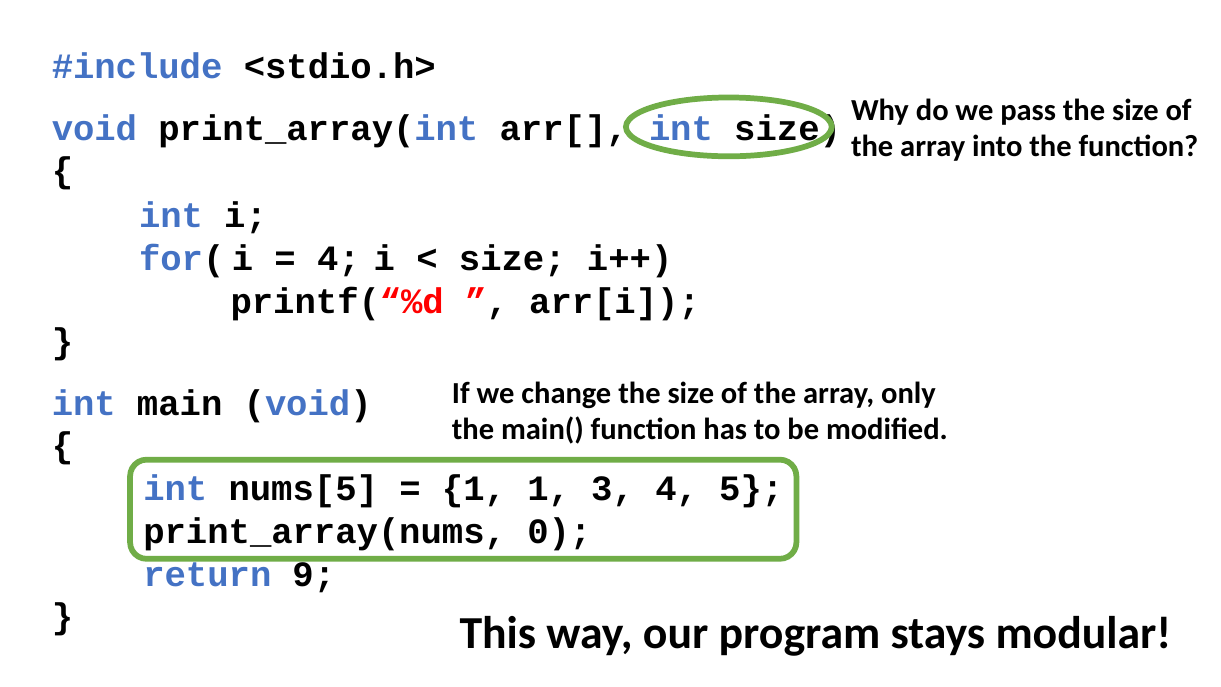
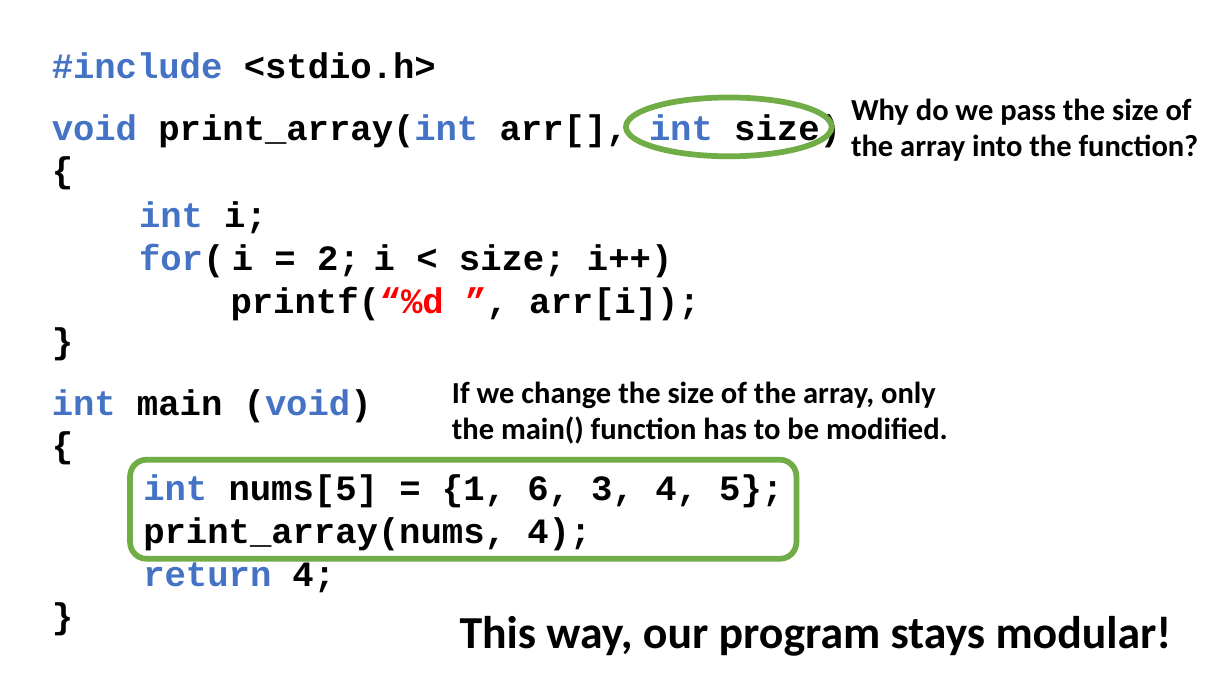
4 at (339, 259): 4 -> 2
1 1: 1 -> 6
print_array(nums 0: 0 -> 4
return 9: 9 -> 4
